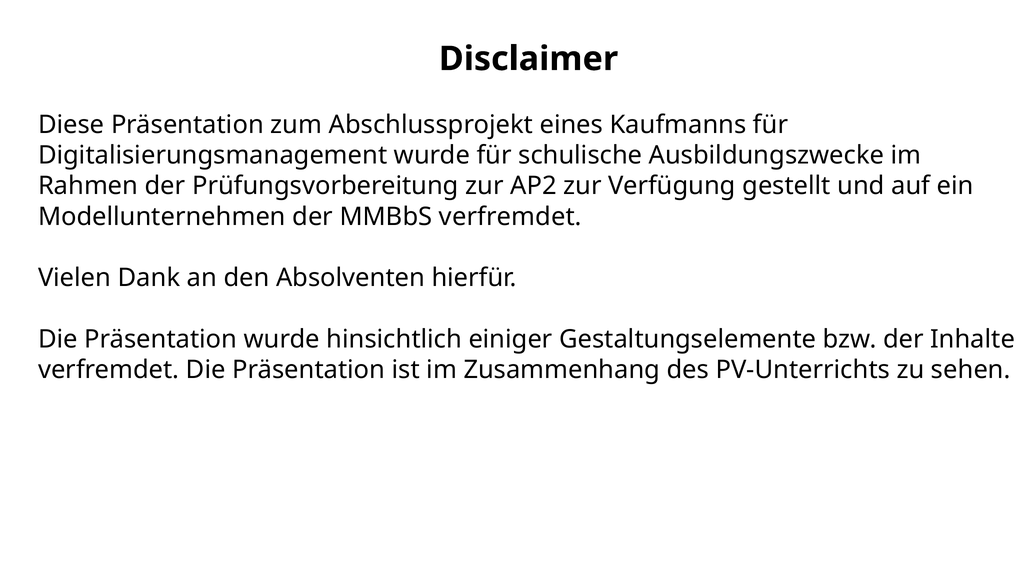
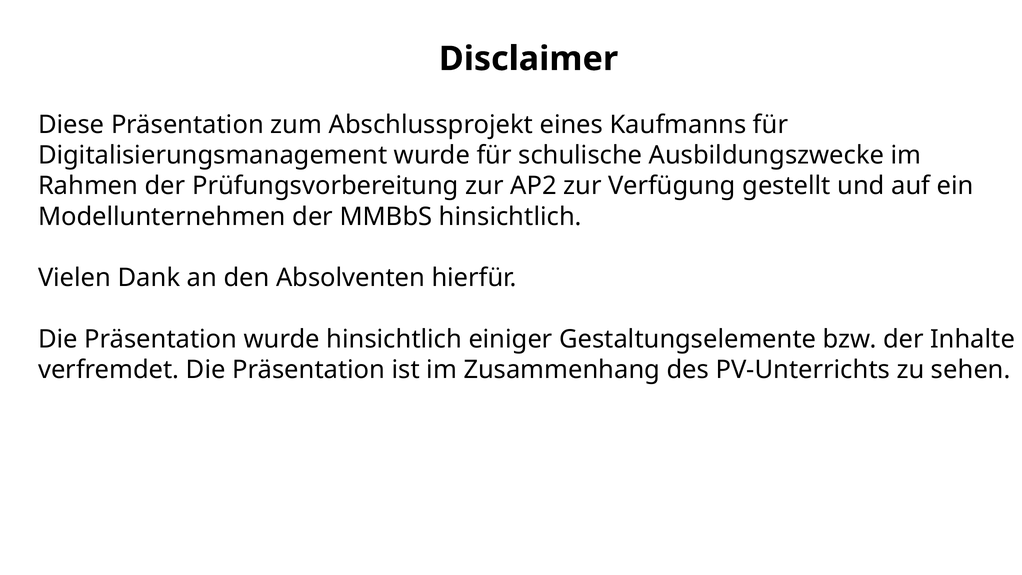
MMBbS verfremdet: verfremdet -> hinsichtlich
